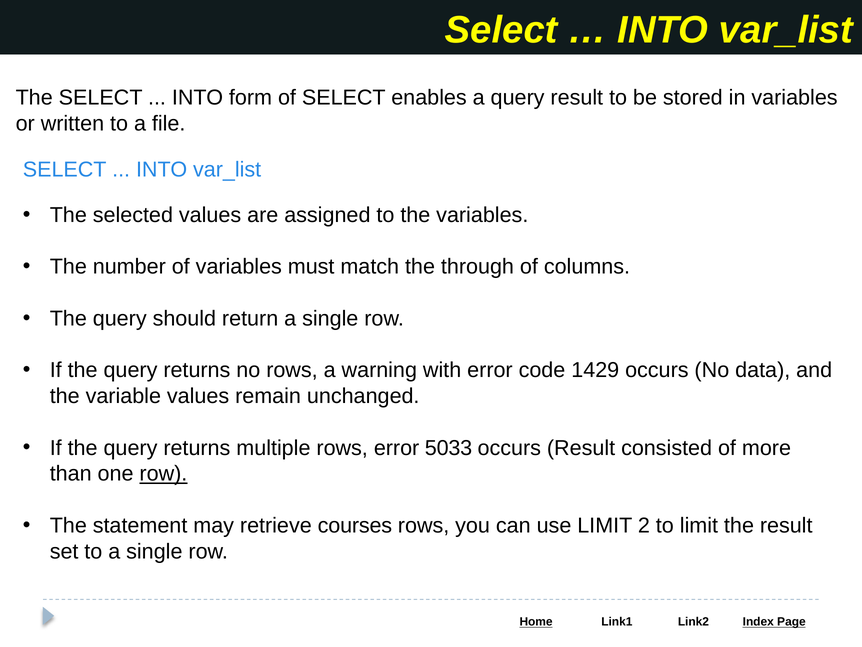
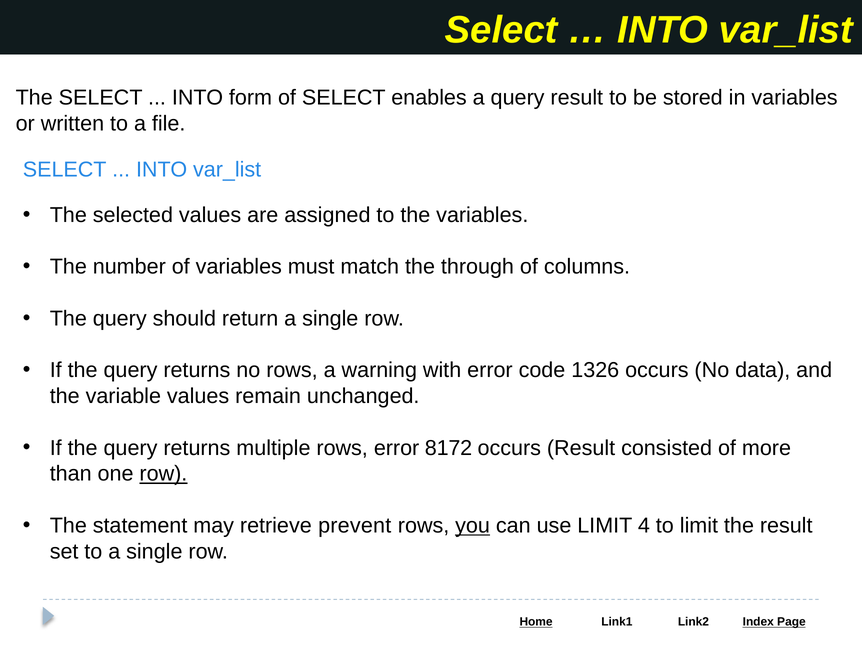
1429: 1429 -> 1326
5033: 5033 -> 8172
courses: courses -> prevent
you underline: none -> present
2: 2 -> 4
